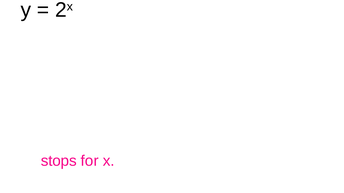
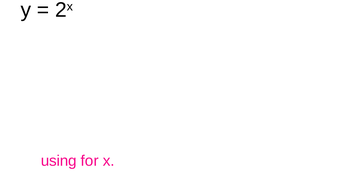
stops: stops -> using
